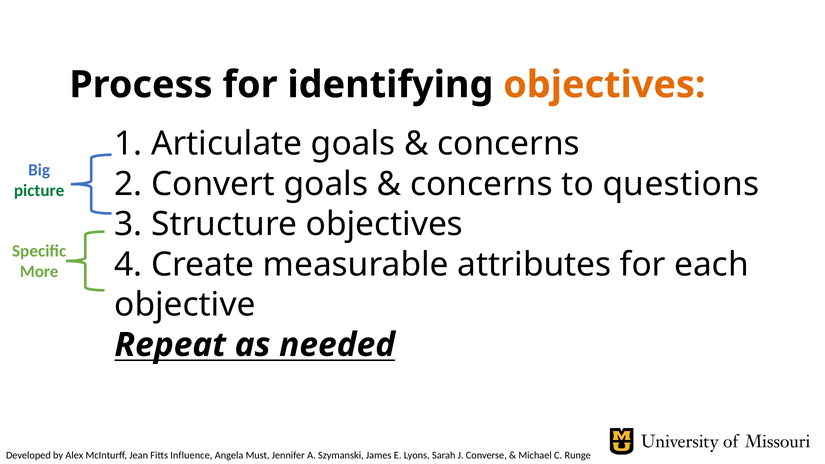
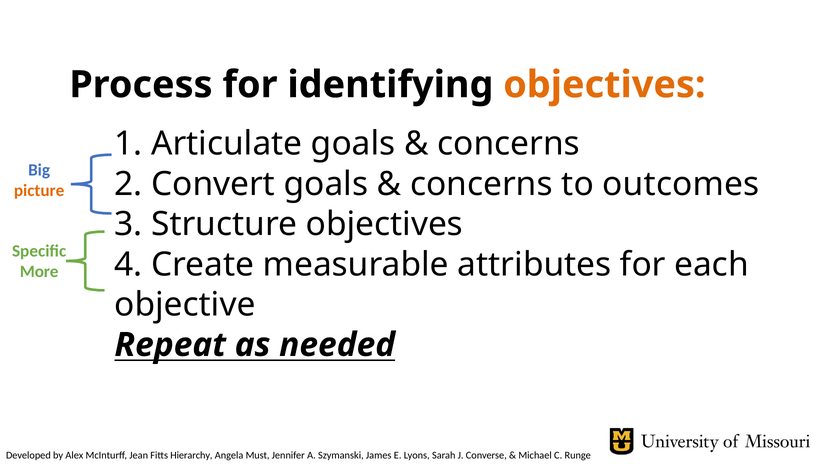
questions: questions -> outcomes
picture colour: green -> orange
Influence: Influence -> Hierarchy
